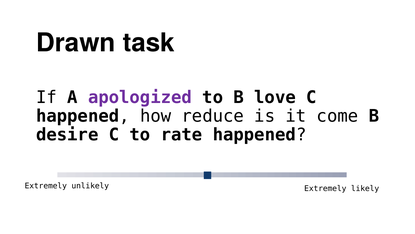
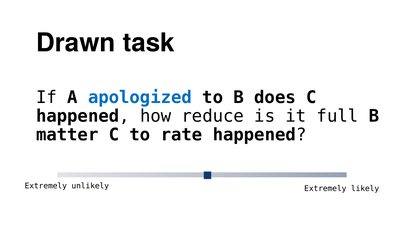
apologized colour: purple -> blue
love: love -> does
come: come -> full
desire: desire -> matter
